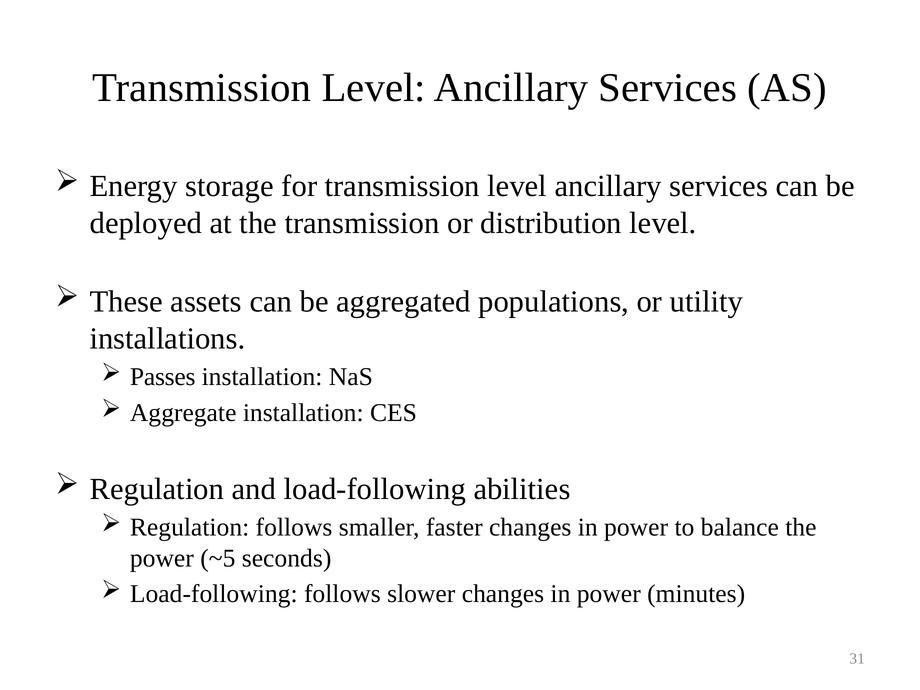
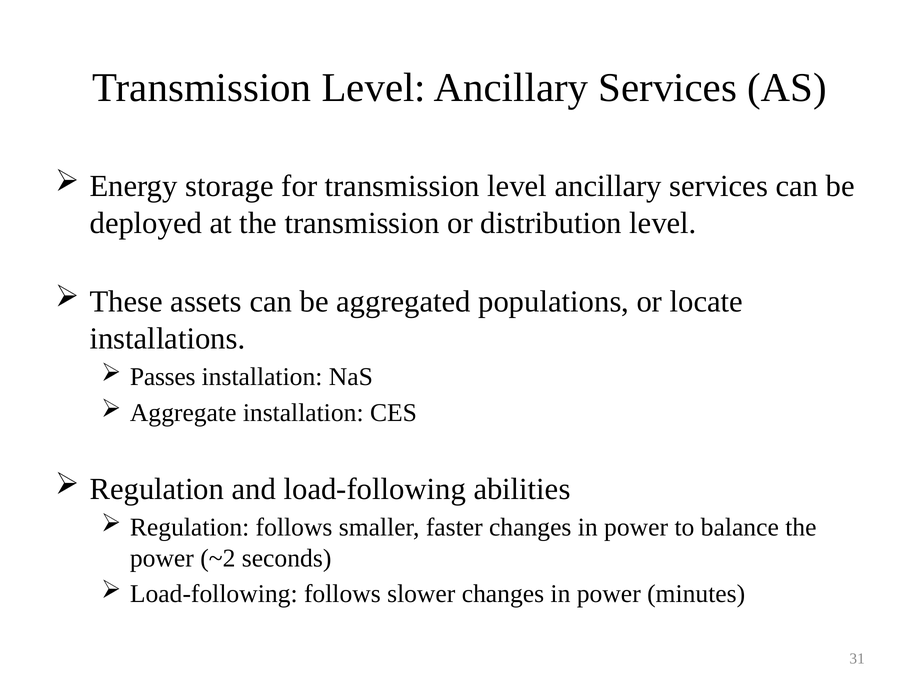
utility: utility -> locate
~5: ~5 -> ~2
